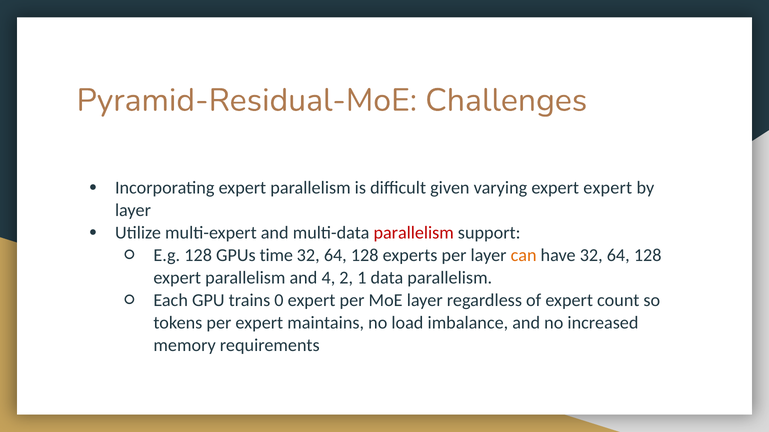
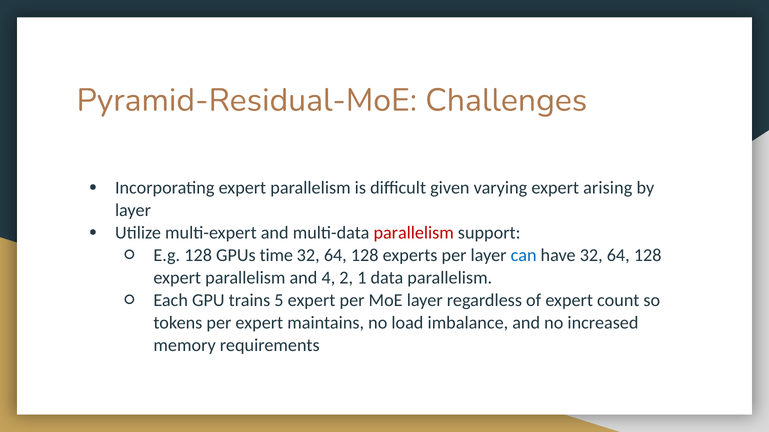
expert expert: expert -> arising
can colour: orange -> blue
0: 0 -> 5
